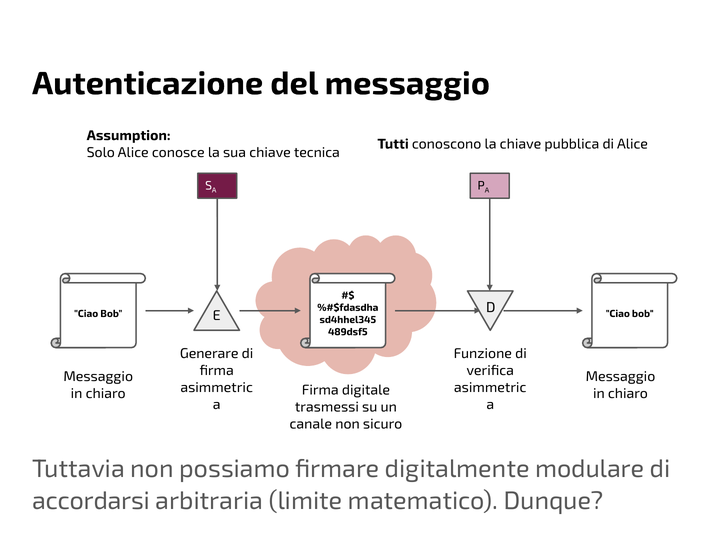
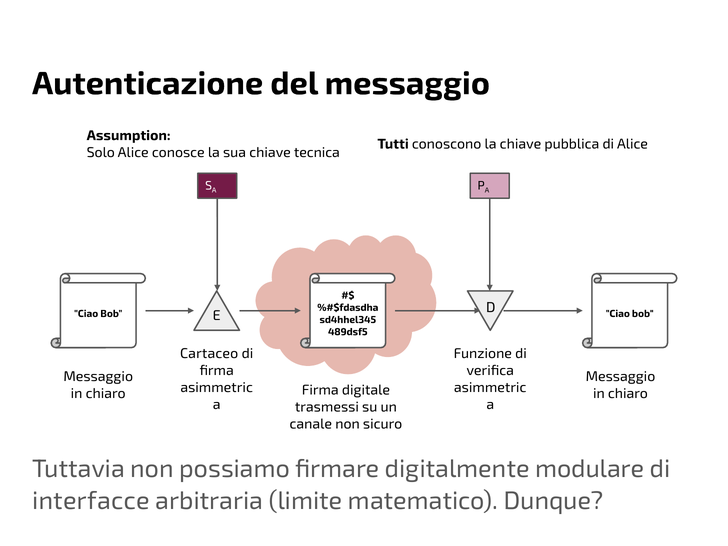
Generare: Generare -> Cartaceo
accordarsi: accordarsi -> interfacce
